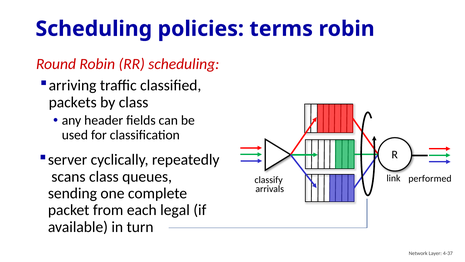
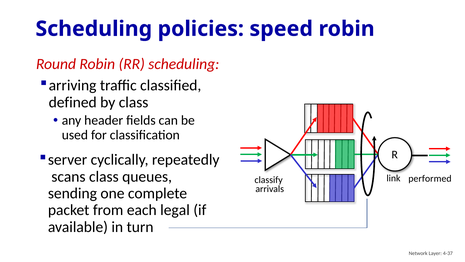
terms: terms -> speed
packets: packets -> defined
